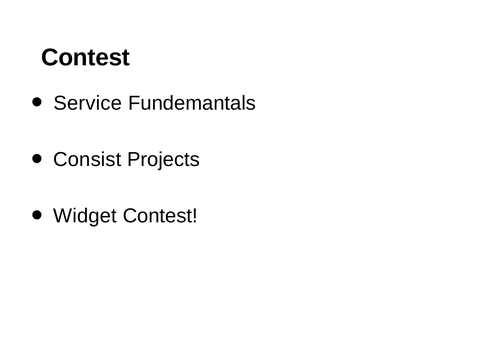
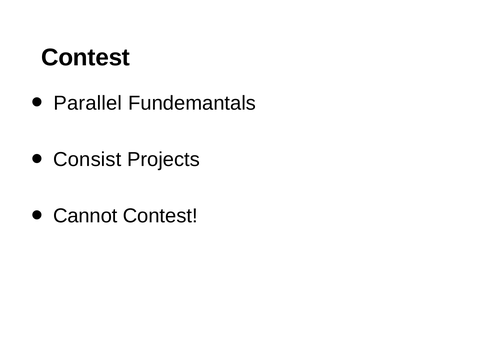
Service: Service -> Parallel
Widget: Widget -> Cannot
